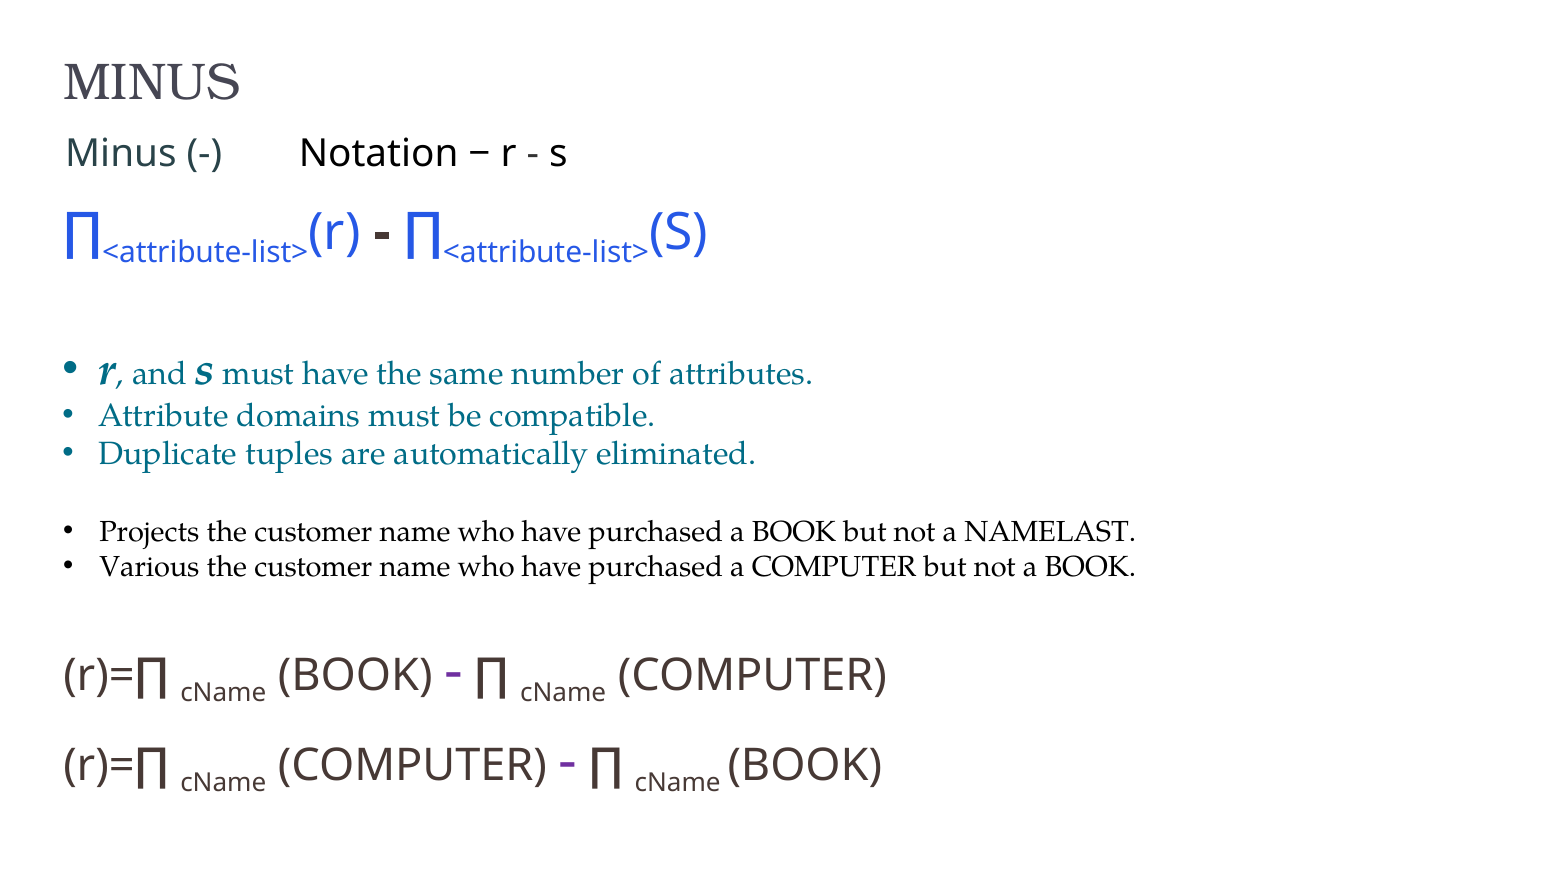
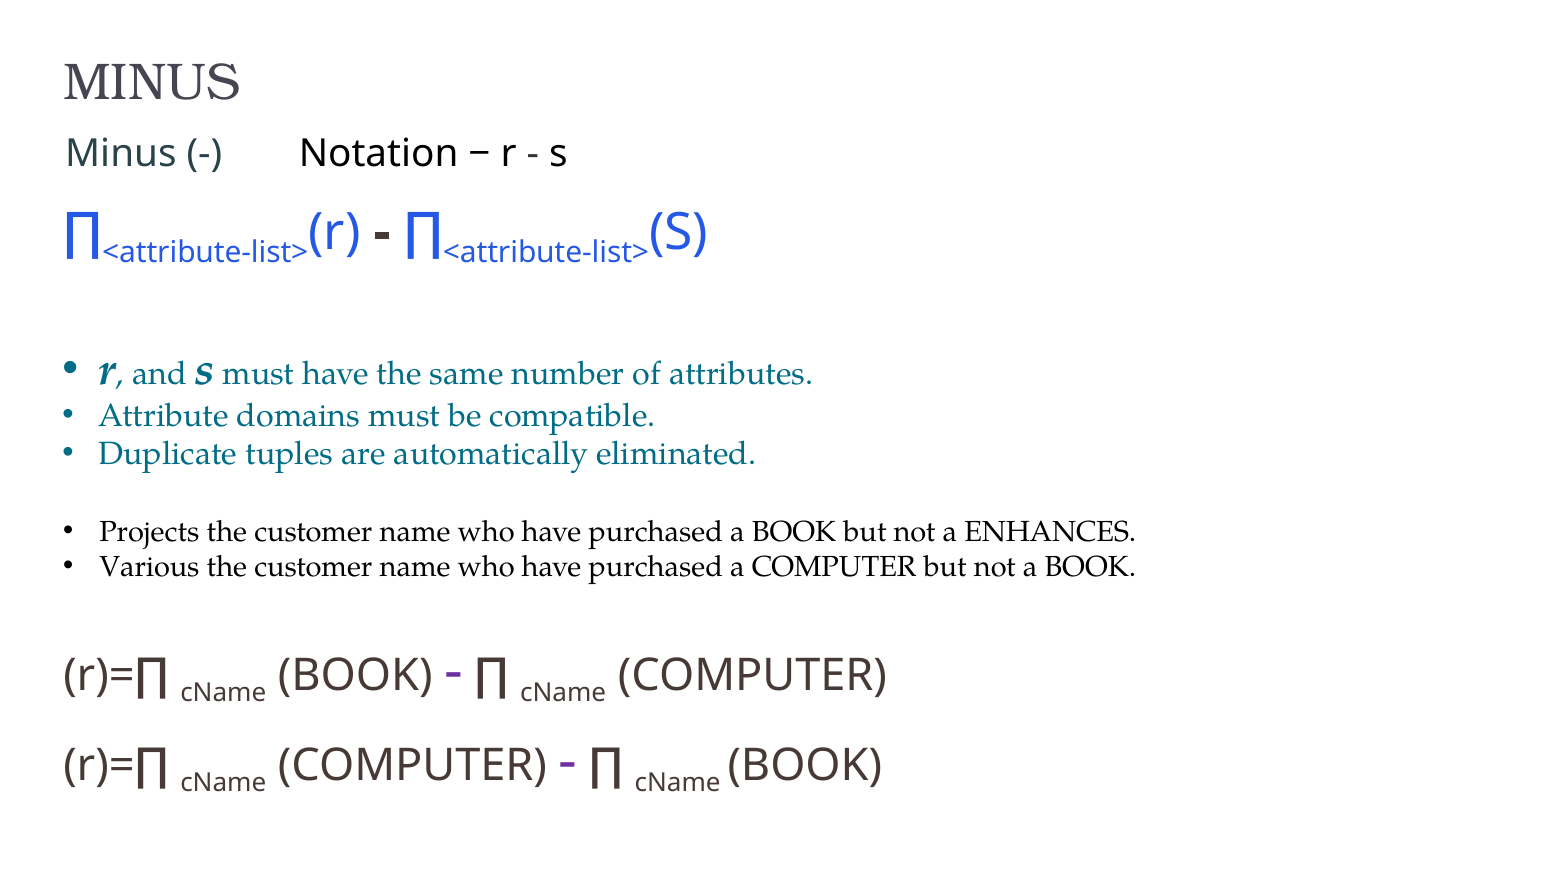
NAMELAST: NAMELAST -> ENHANCES
